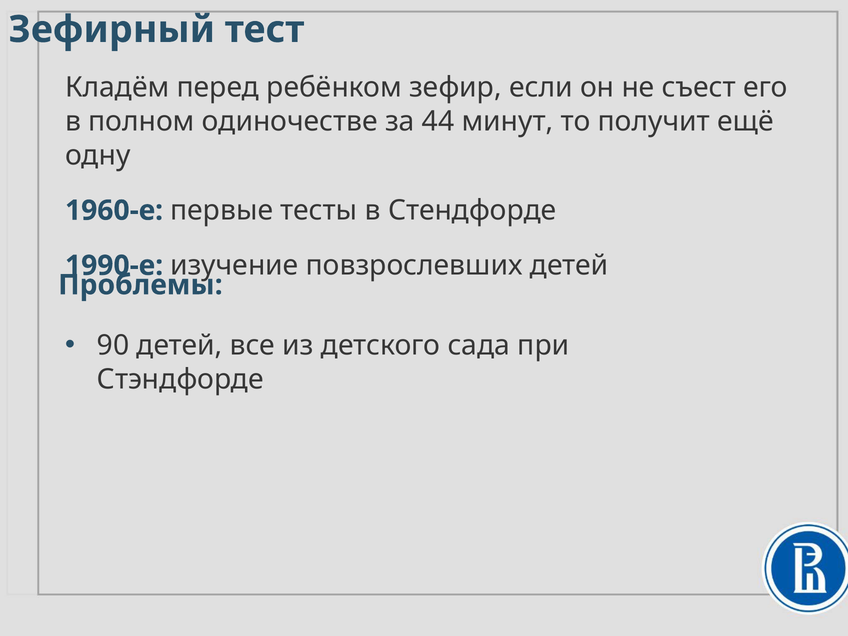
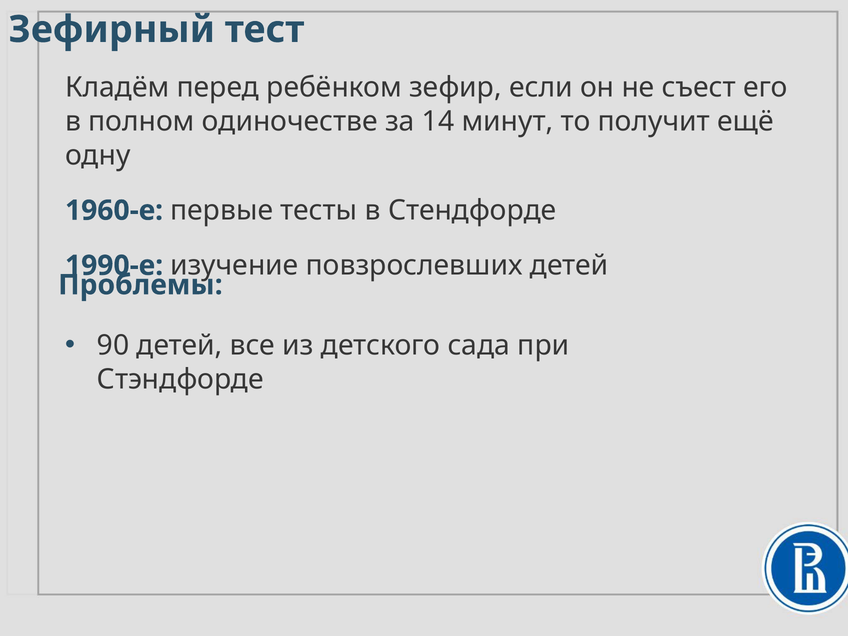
44: 44 -> 14
